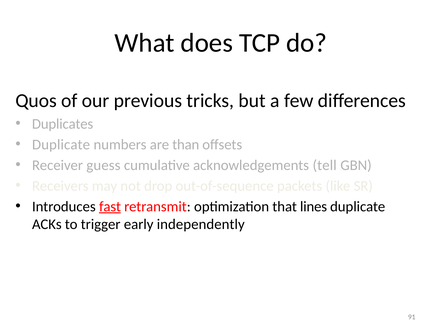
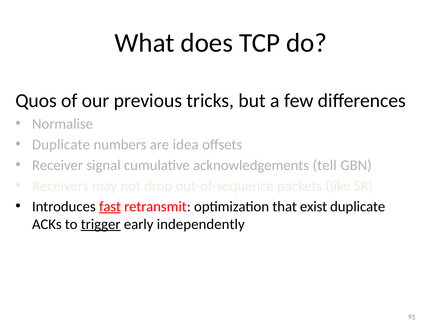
Duplicates: Duplicates -> Normalise
than: than -> idea
guess: guess -> signal
lines: lines -> exist
trigger underline: none -> present
